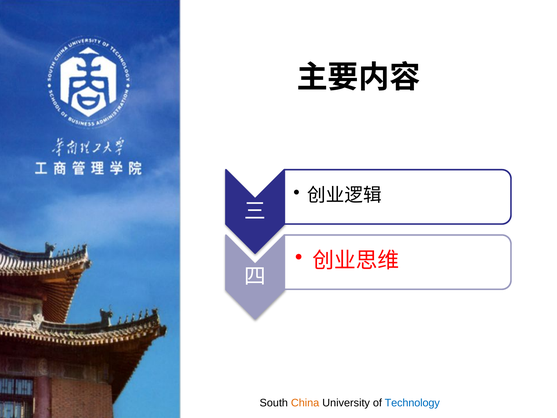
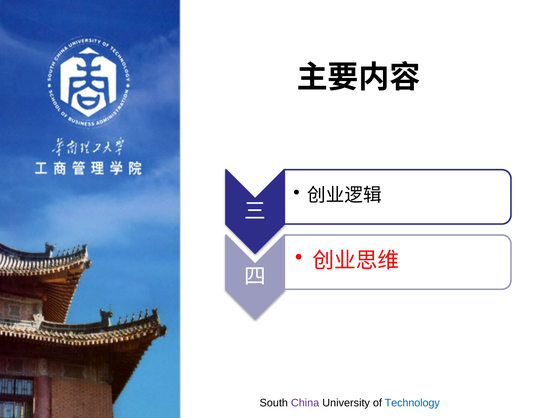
China colour: orange -> purple
